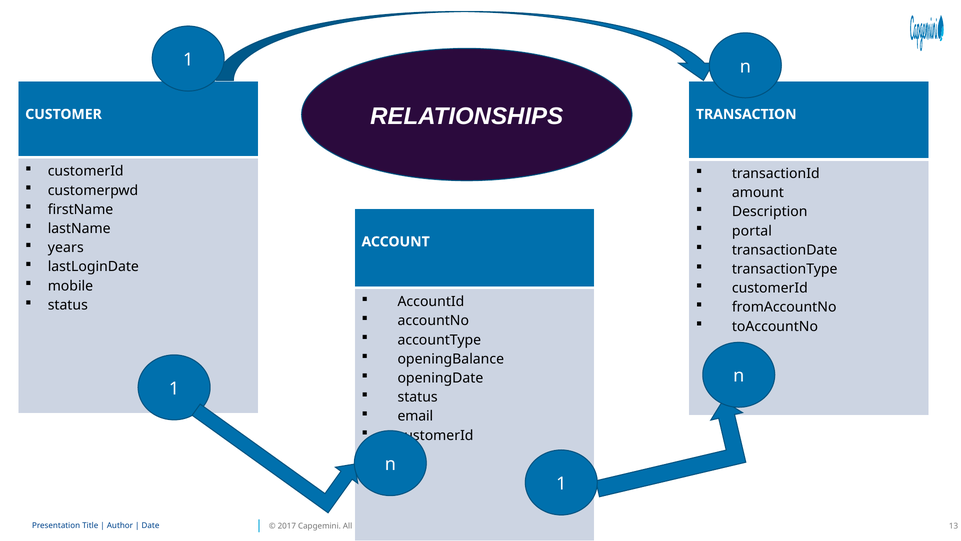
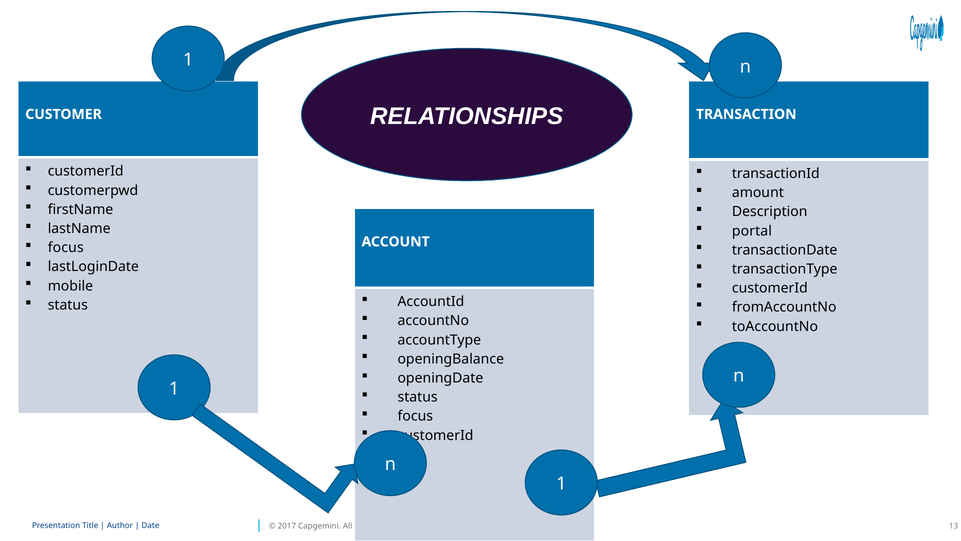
years at (66, 248): years -> focus
email at (415, 416): email -> focus
